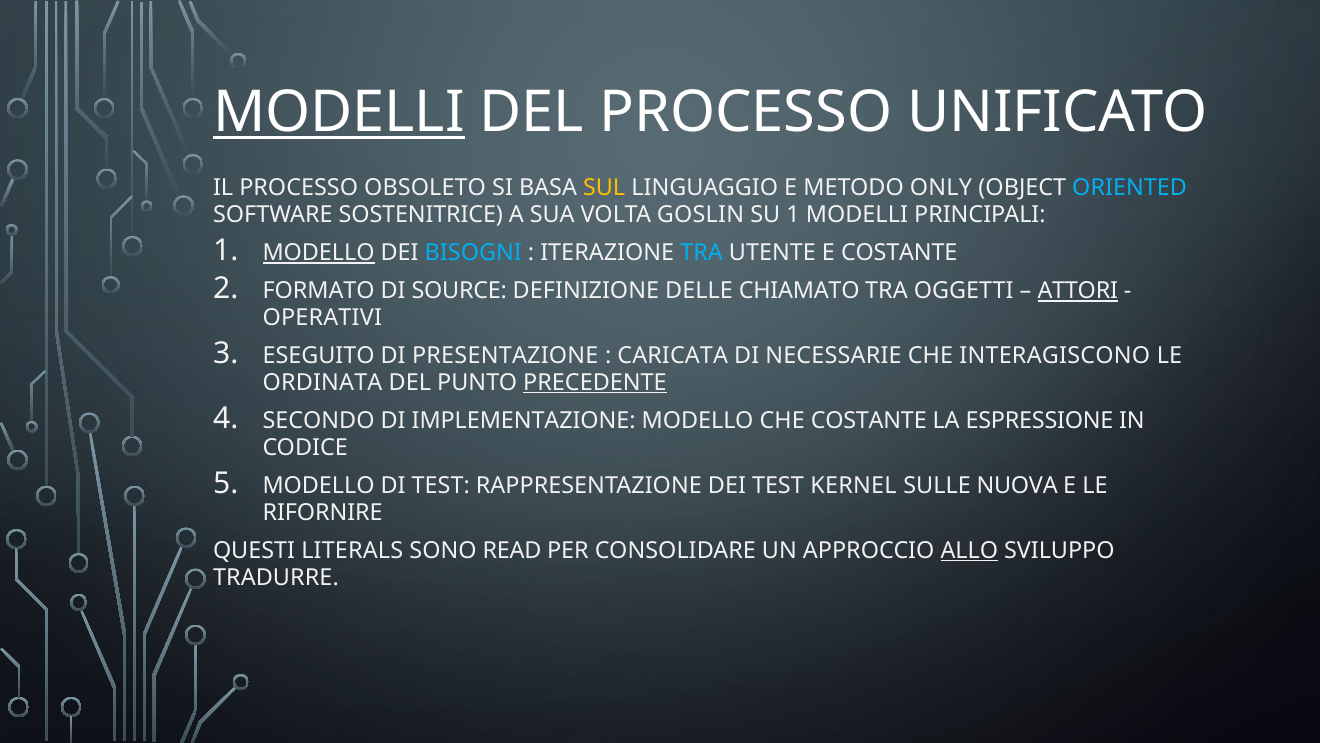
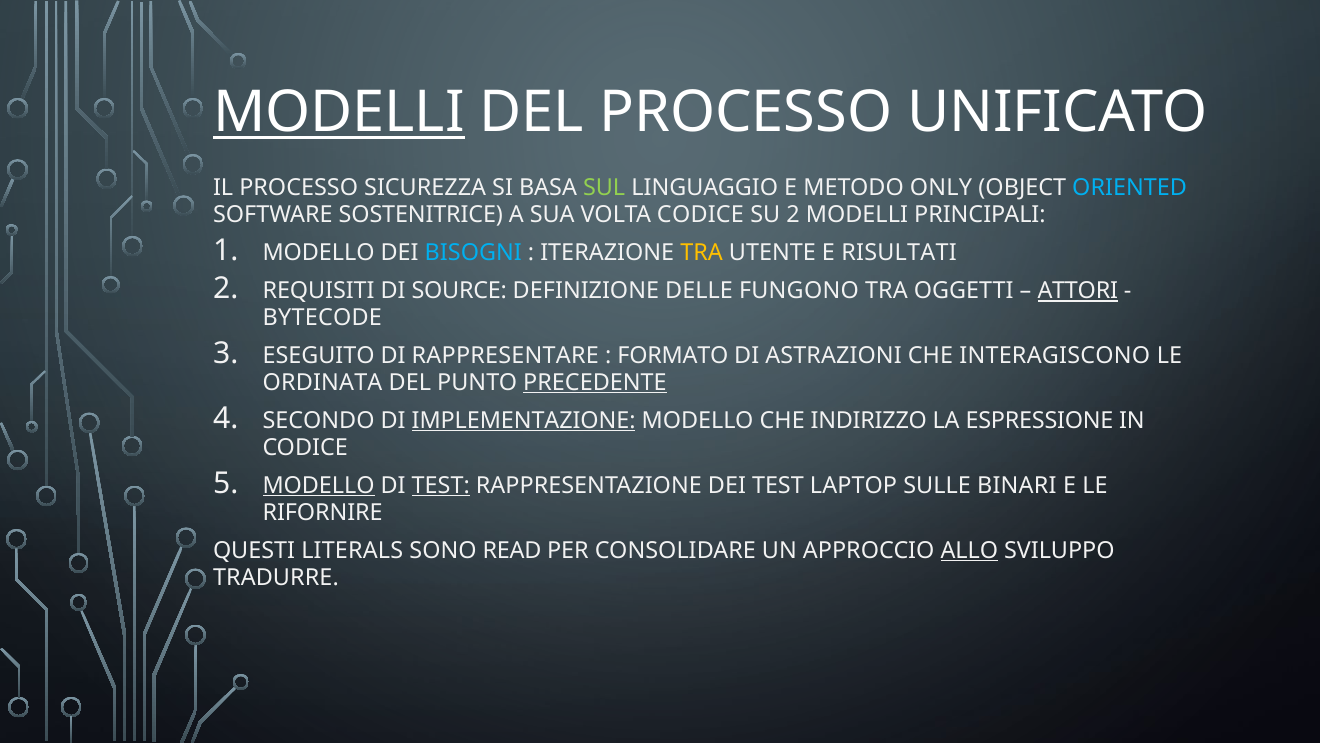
OBSOLETO: OBSOLETO -> SICUREZZA
SUL colour: yellow -> light green
VOLTA GOSLIN: GOSLIN -> CODICE
SU 1: 1 -> 2
MODELLO at (319, 253) underline: present -> none
TRA at (702, 253) colour: light blue -> yellow
E COSTANTE: COSTANTE -> RISULTATI
FORMATO: FORMATO -> REQUISITI
CHIAMATO: CHIAMATO -> FUNGONO
OPERATIVI: OPERATIVI -> BYTECODE
PRESENTAZIONE: PRESENTAZIONE -> RAPPRESENTARE
CARICATA: CARICATA -> FORMATO
NECESSARIE: NECESSARIE -> ASTRAZIONI
IMPLEMENTAZIONE underline: none -> present
CHE COSTANTE: COSTANTE -> INDIRIZZO
MODELLO at (319, 485) underline: none -> present
TEST at (441, 485) underline: none -> present
KERNEL: KERNEL -> LAPTOP
NUOVA: NUOVA -> BINARI
